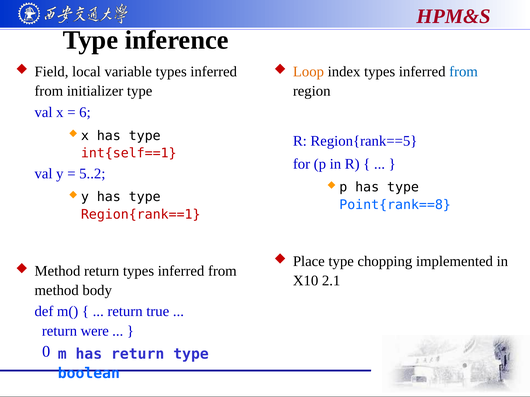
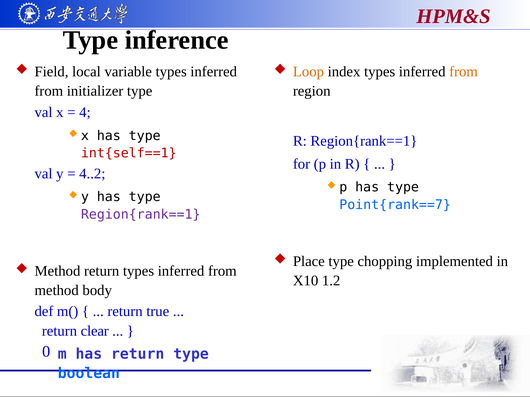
from at (464, 72) colour: blue -> orange
6: 6 -> 4
R Region{rank==5: Region{rank==5 -> Region{rank==1
5..2: 5..2 -> 4..2
Point{rank==8: Point{rank==8 -> Point{rank==7
Region{rank==1 at (141, 215) colour: red -> purple
2.1: 2.1 -> 1.2
were: were -> clear
